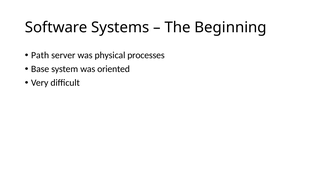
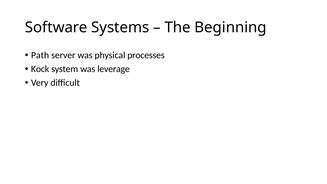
Base: Base -> Kock
oriented: oriented -> leverage
